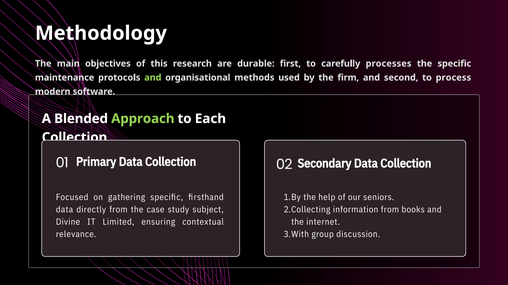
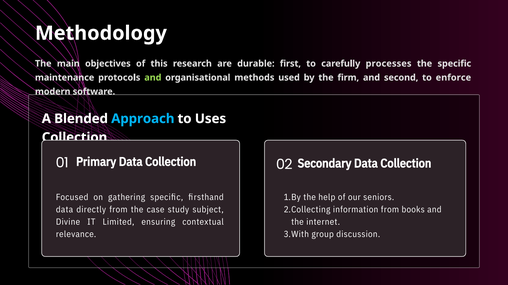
process: process -> enforce
Approach colour: light green -> light blue
Each: Each -> Uses
